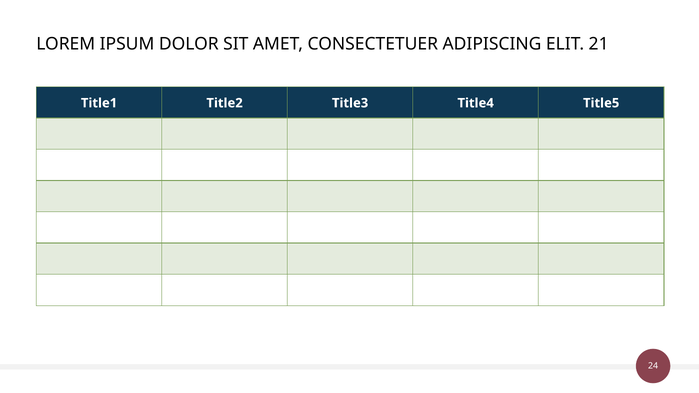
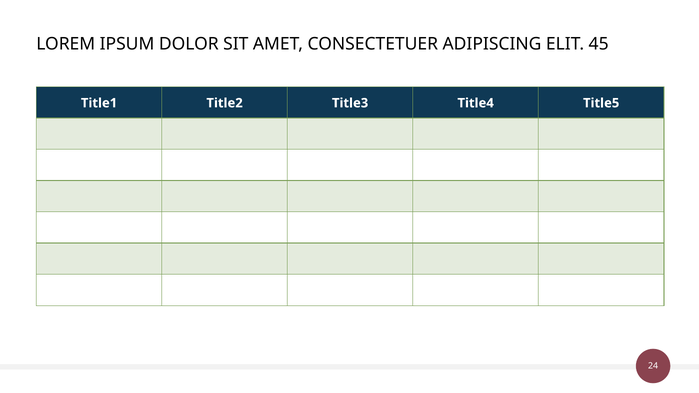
21: 21 -> 45
